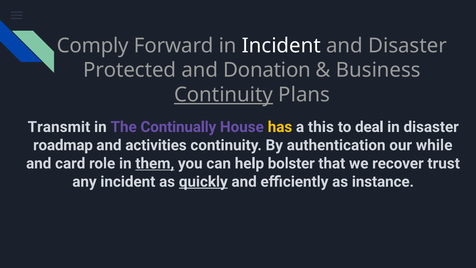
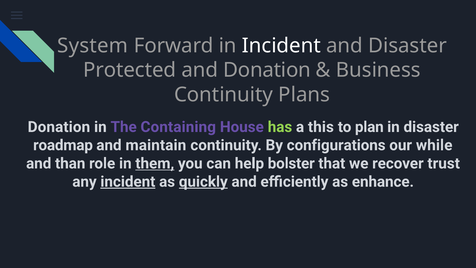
Comply: Comply -> System
Continuity at (224, 95) underline: present -> none
Transmit at (59, 127): Transmit -> Donation
Continually: Continually -> Containing
has colour: yellow -> light green
deal: deal -> plan
activities: activities -> maintain
authentication: authentication -> configurations
card: card -> than
incident at (128, 182) underline: none -> present
instance: instance -> enhance
